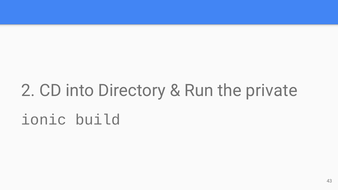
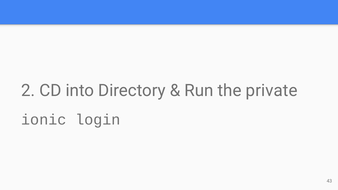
build: build -> login
